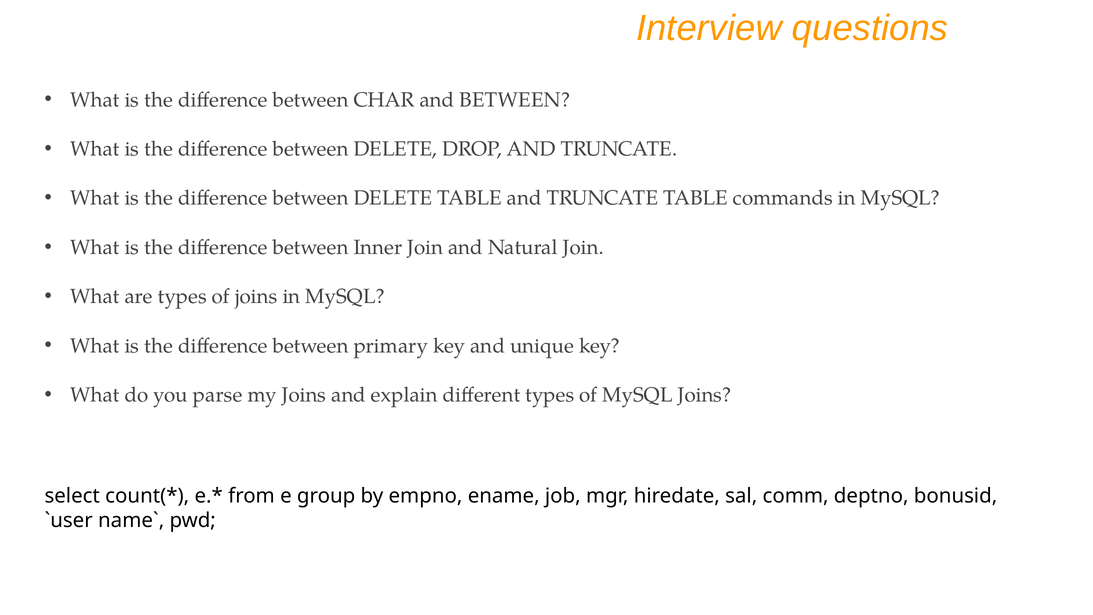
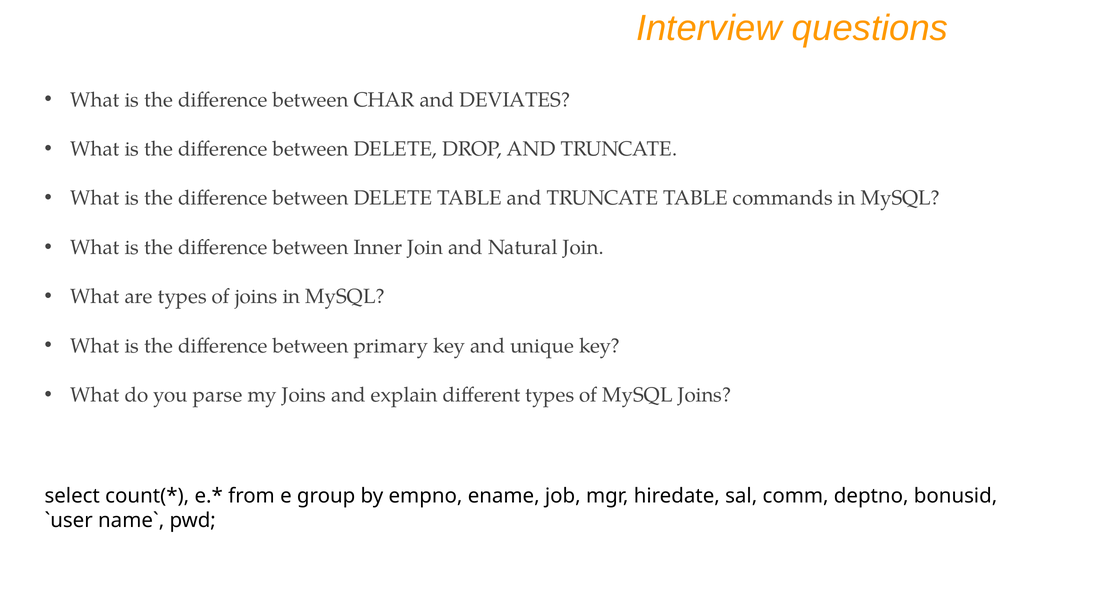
and BETWEEN: BETWEEN -> DEVIATES
